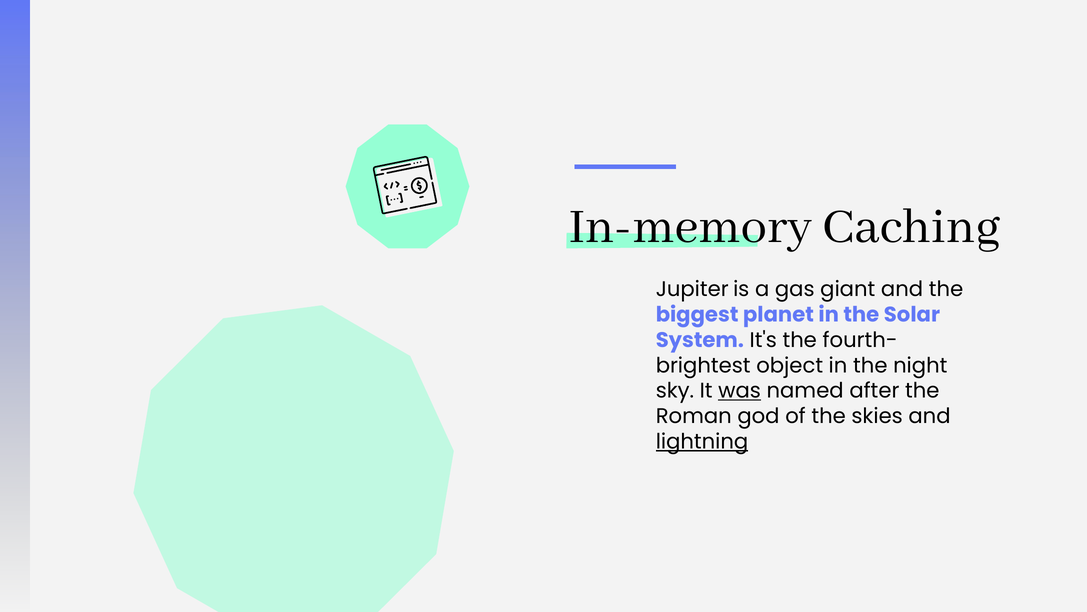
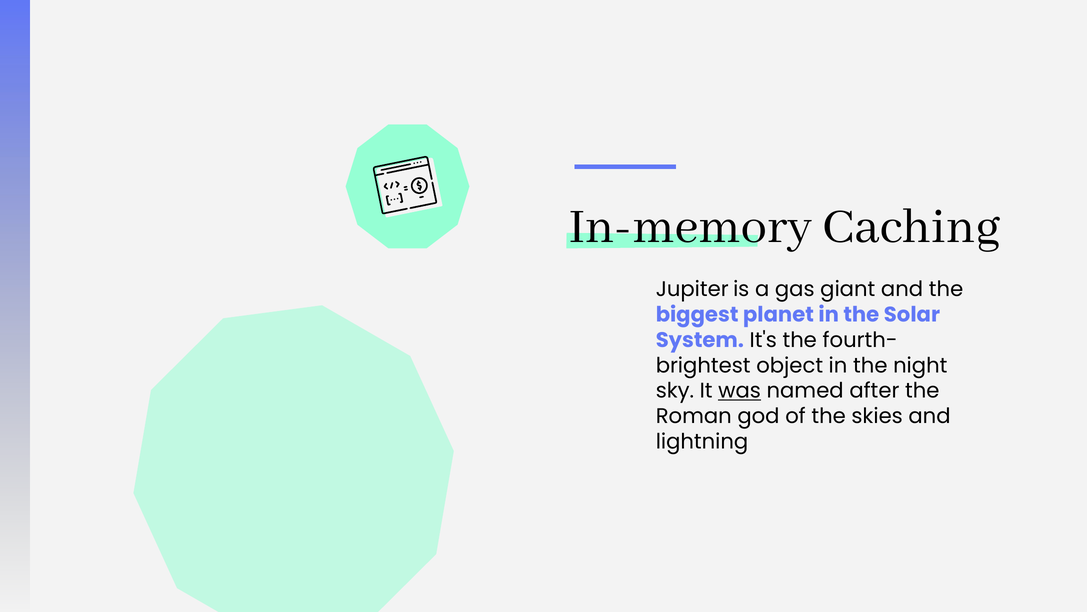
lightning underline: present -> none
